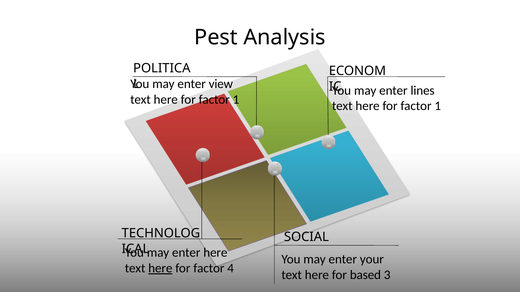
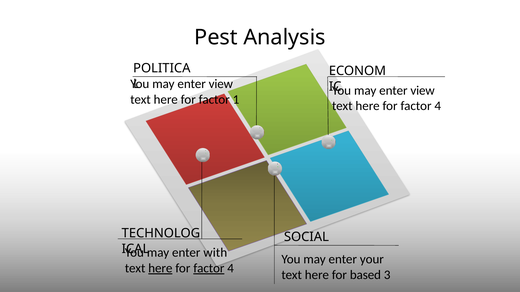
lines at (423, 91): lines -> view
1 at (438, 106): 1 -> 4
enter here: here -> with
factor at (209, 269) underline: none -> present
